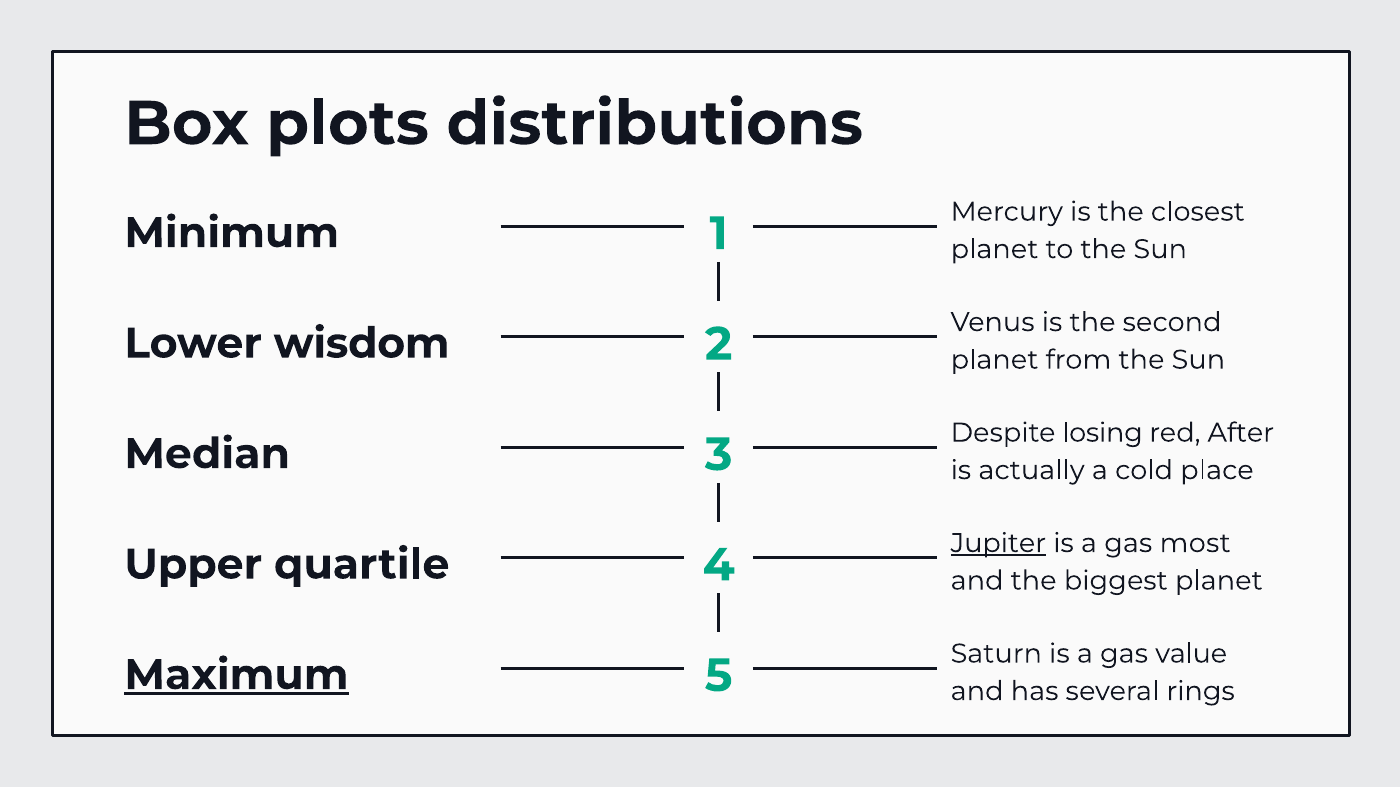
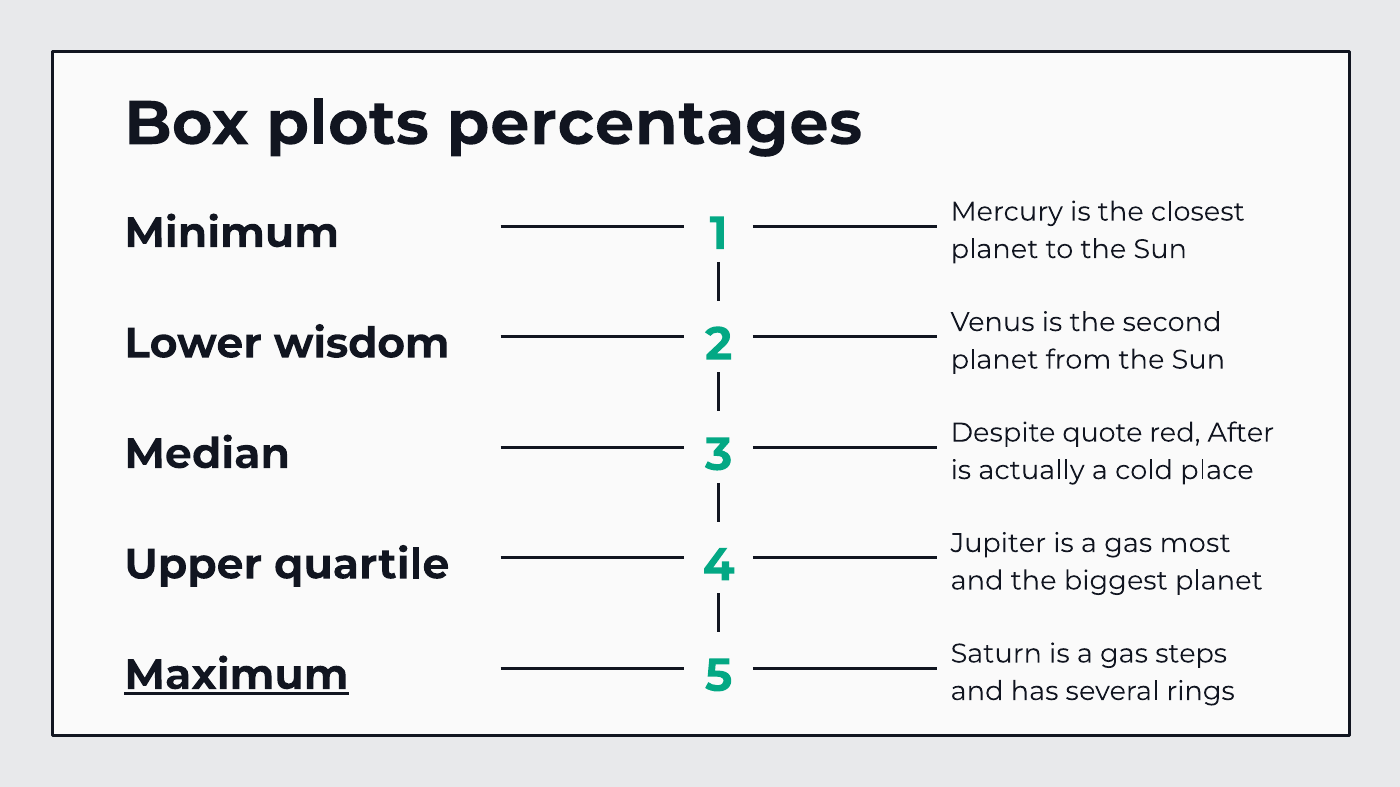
distributions: distributions -> percentages
losing: losing -> quote
Jupiter underline: present -> none
value: value -> steps
